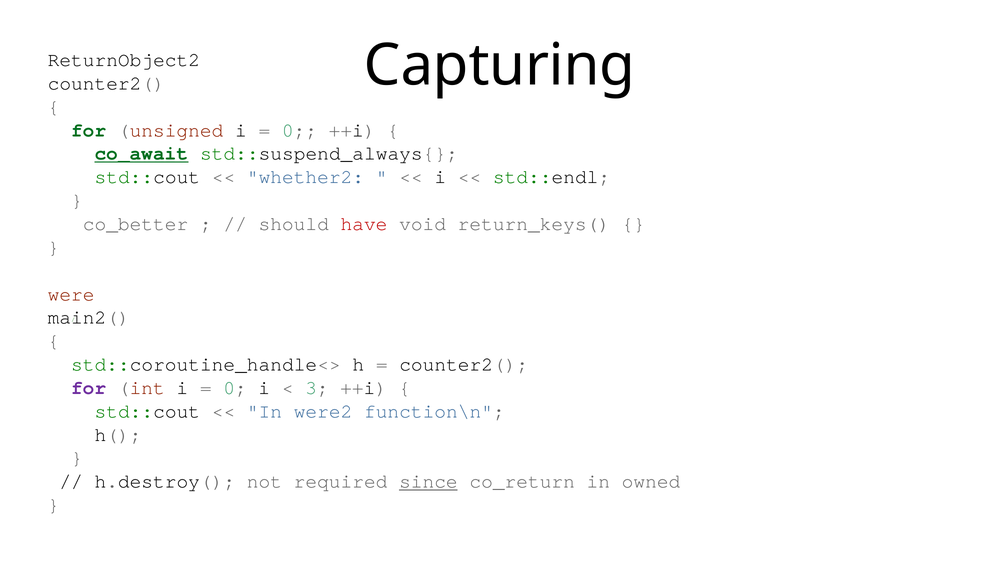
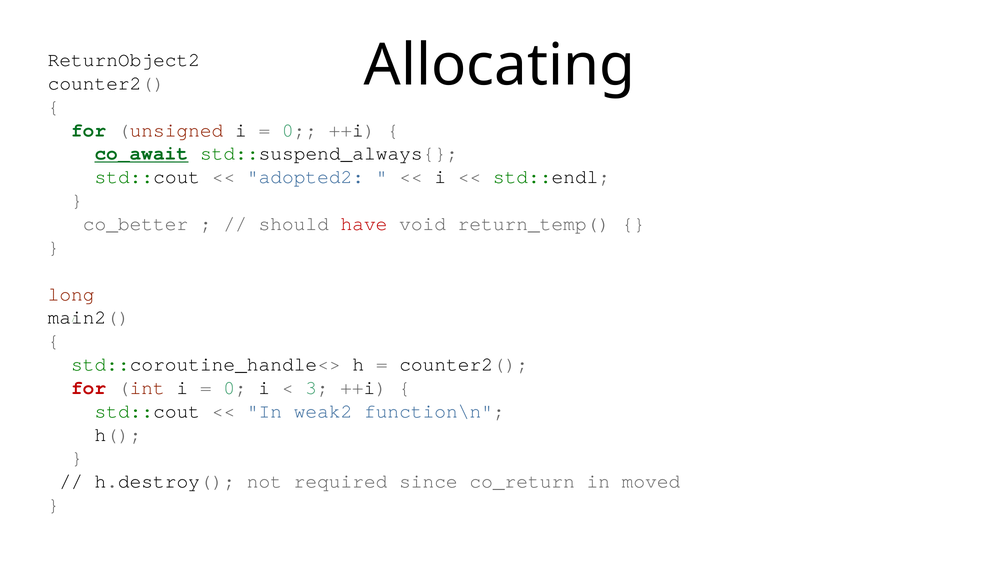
Capturing: Capturing -> Allocating
whether2: whether2 -> adopted2
return_keys(: return_keys( -> return_temp(
were: were -> long
for at (89, 388) colour: purple -> red
were2: were2 -> weak2
since underline: present -> none
owned: owned -> moved
